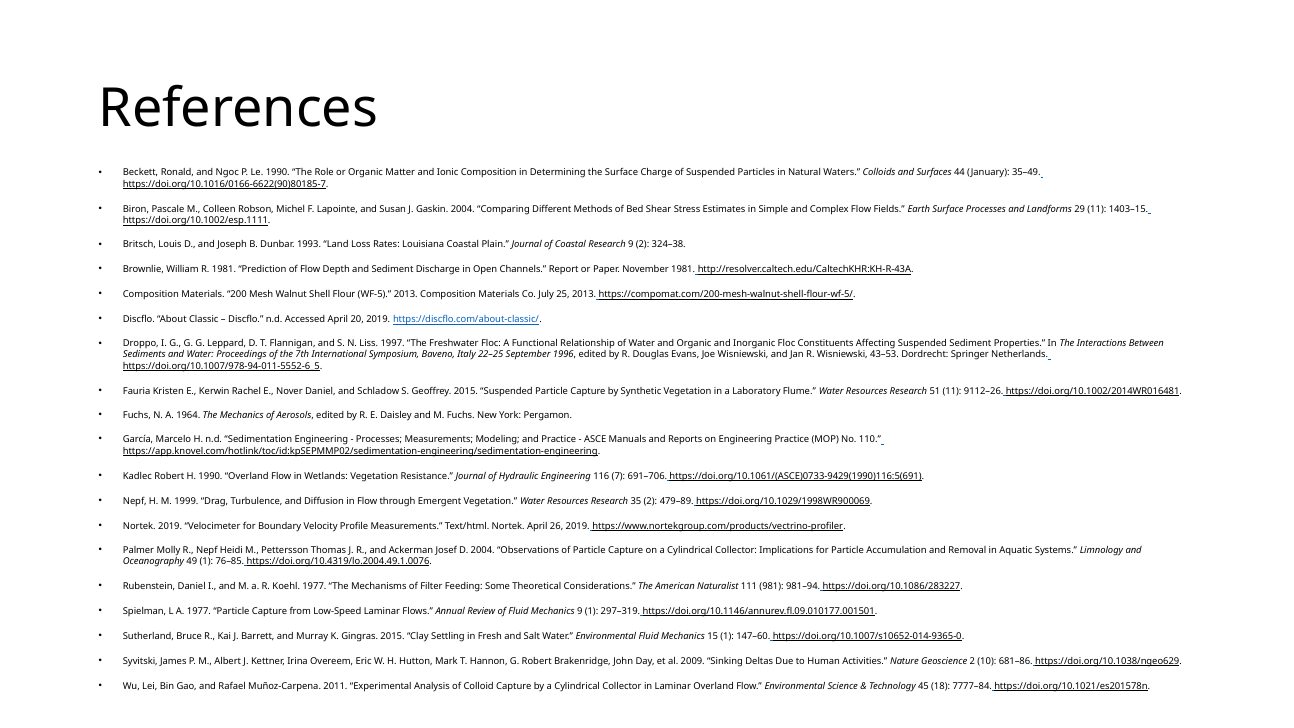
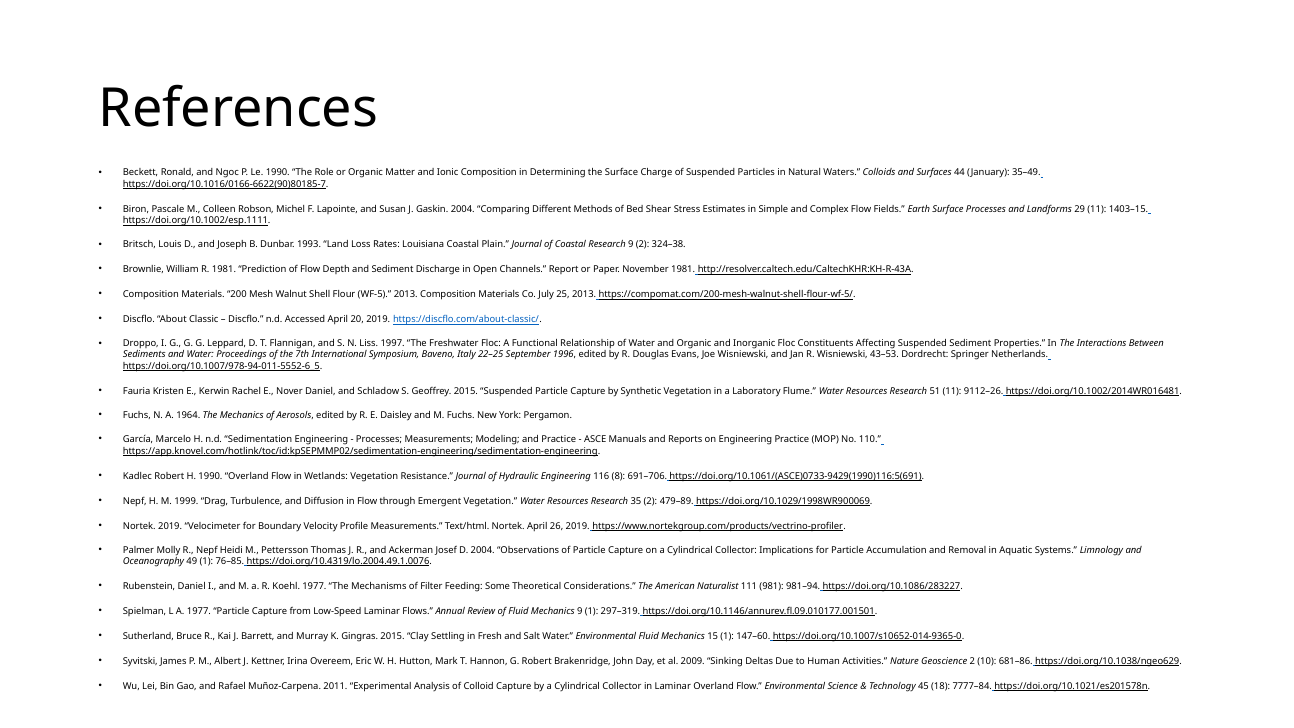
7: 7 -> 8
